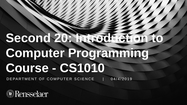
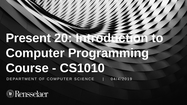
Second: Second -> Present
